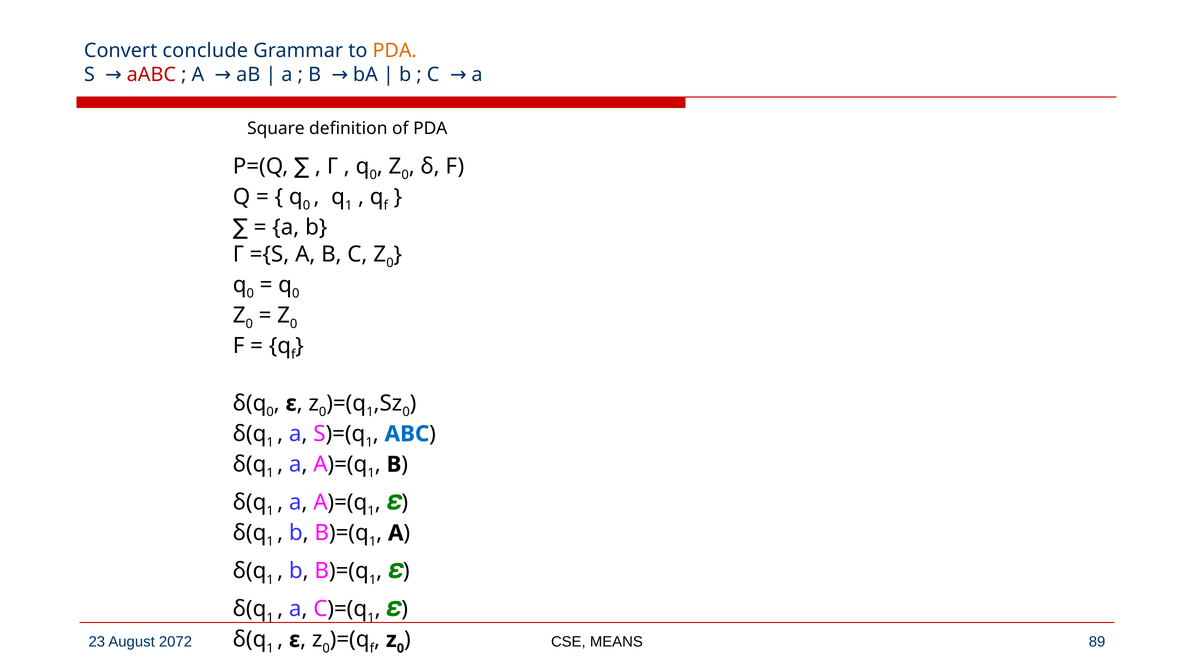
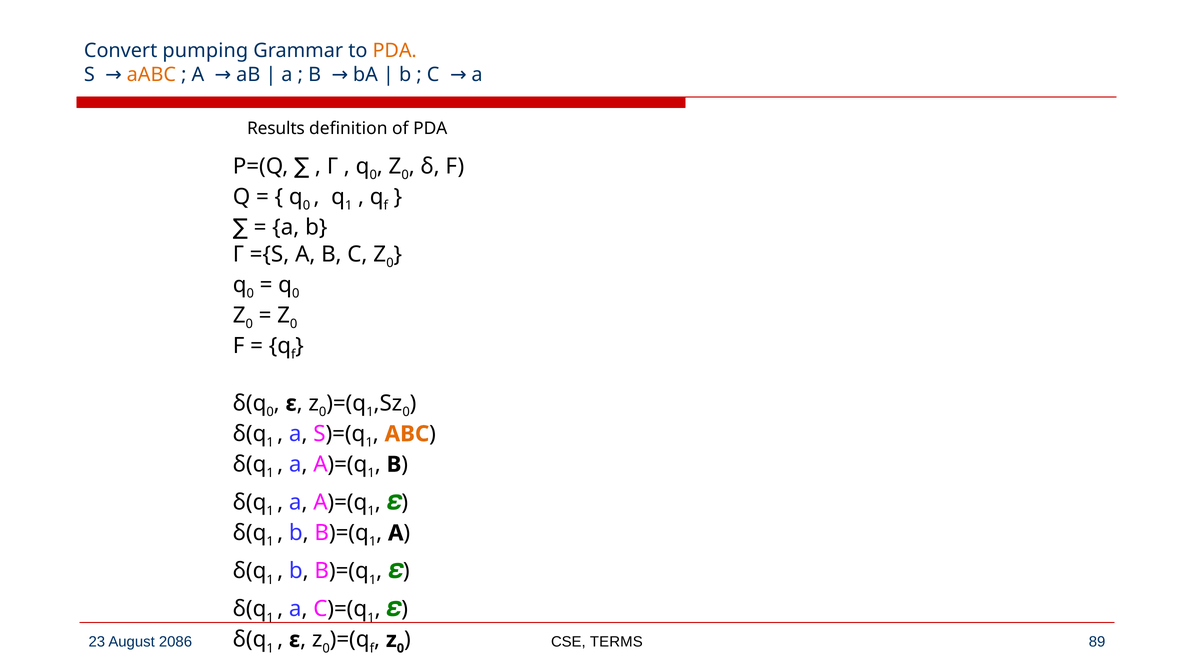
conclude: conclude -> pumping
aABC colour: red -> orange
Square: Square -> Results
ABC colour: blue -> orange
2072: 2072 -> 2086
MEANS: MEANS -> TERMS
